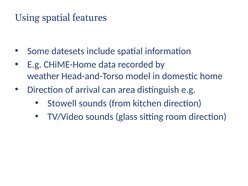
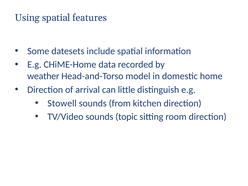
area: area -> little
glass: glass -> topic
